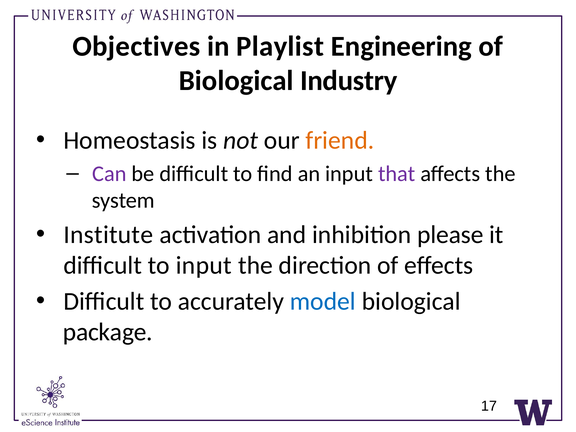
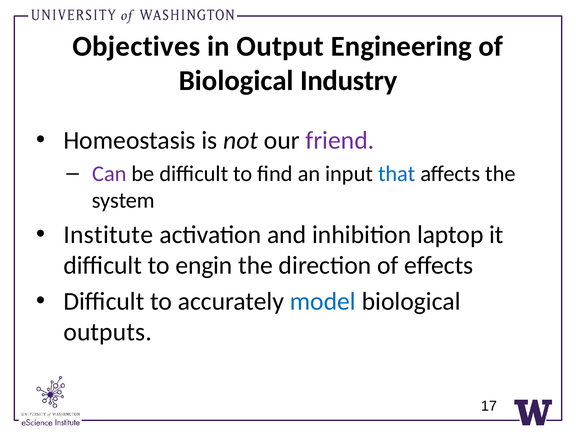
Playlist: Playlist -> Output
friend colour: orange -> purple
that colour: purple -> blue
please: please -> laptop
to input: input -> engin
package: package -> outputs
